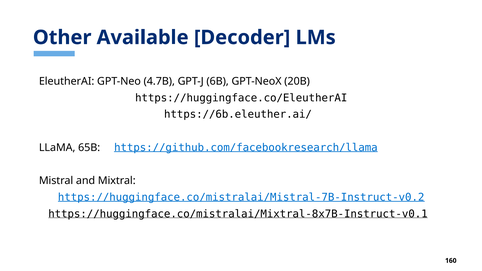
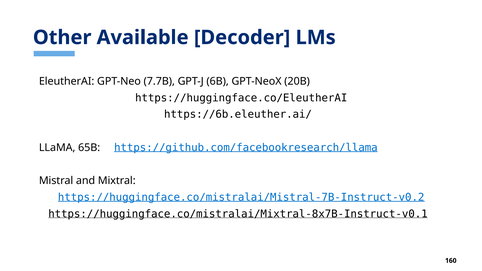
4.7B: 4.7B -> 7.7B
